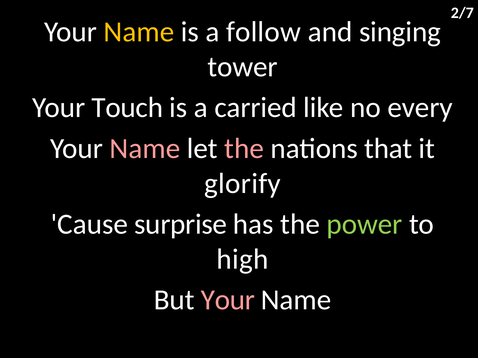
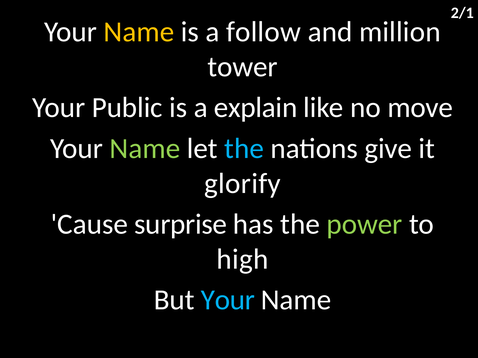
2/7: 2/7 -> 2/1
singing: singing -> million
Touch: Touch -> Public
carried: carried -> explain
every: every -> move
Name at (145, 149) colour: pink -> light green
the at (244, 149) colour: pink -> light blue
that: that -> give
Your at (228, 300) colour: pink -> light blue
